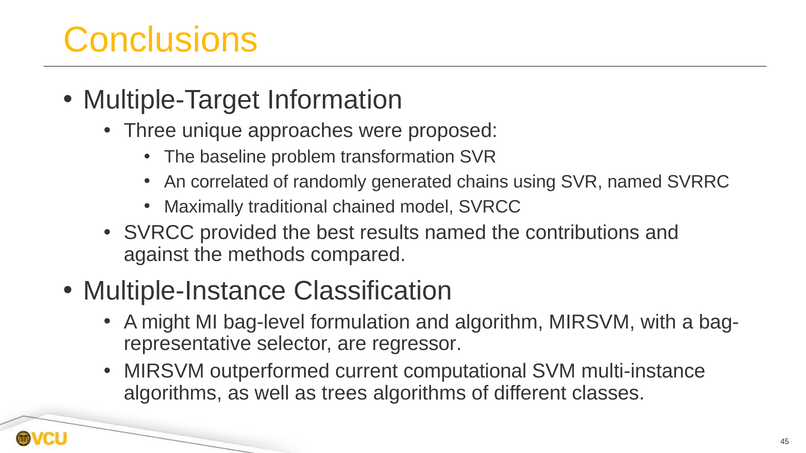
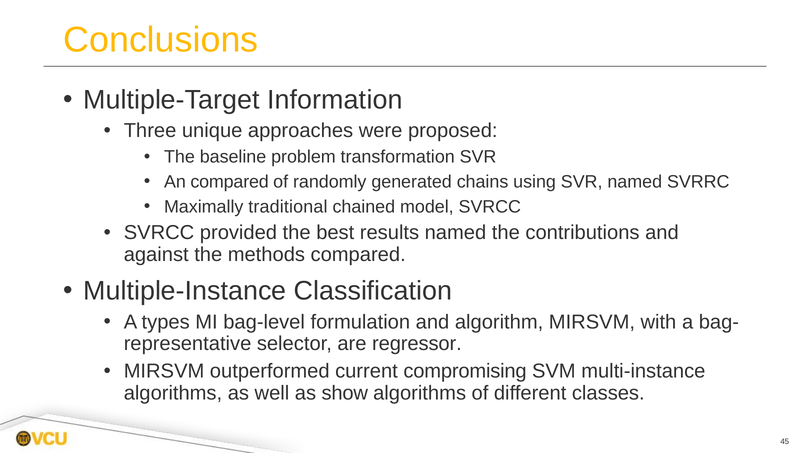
An correlated: correlated -> compared
might: might -> types
computational: computational -> compromising
trees: trees -> show
